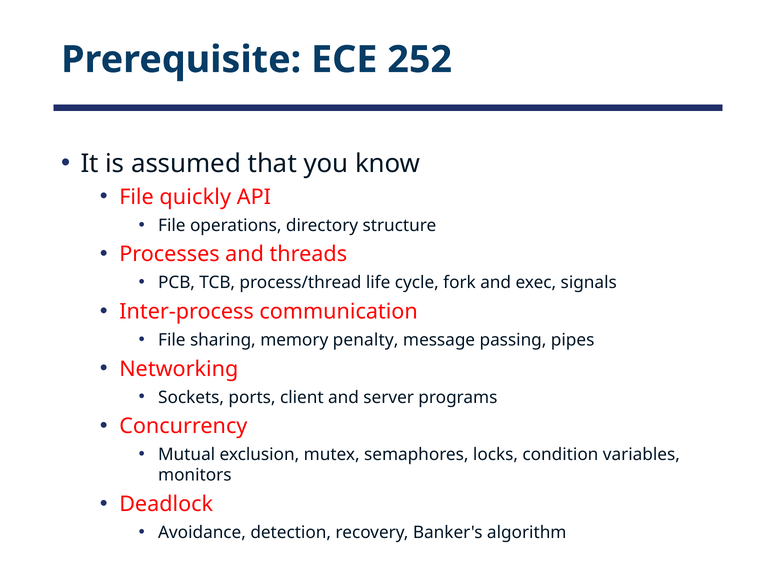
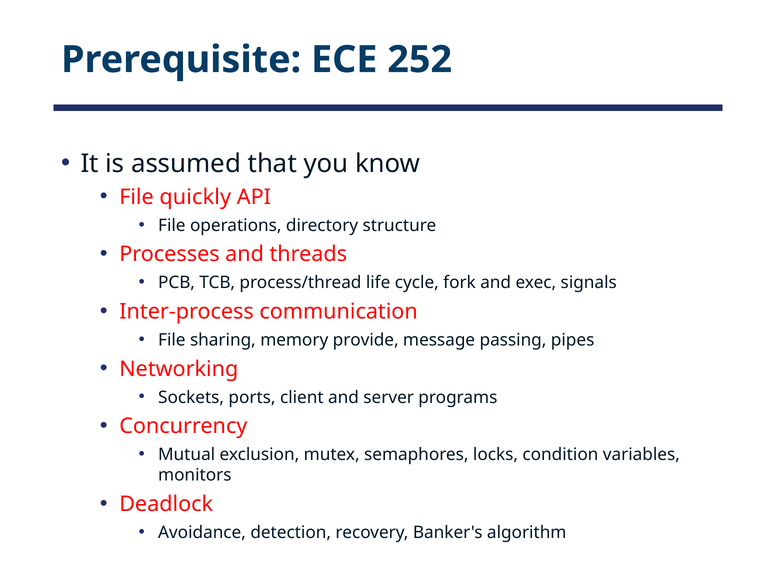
penalty: penalty -> provide
